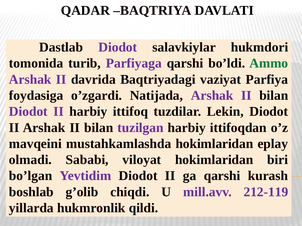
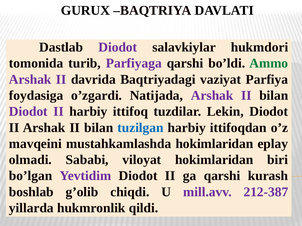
QADAR: QADAR -> GURUX
tuzilgan colour: purple -> blue
212-119: 212-119 -> 212-387
